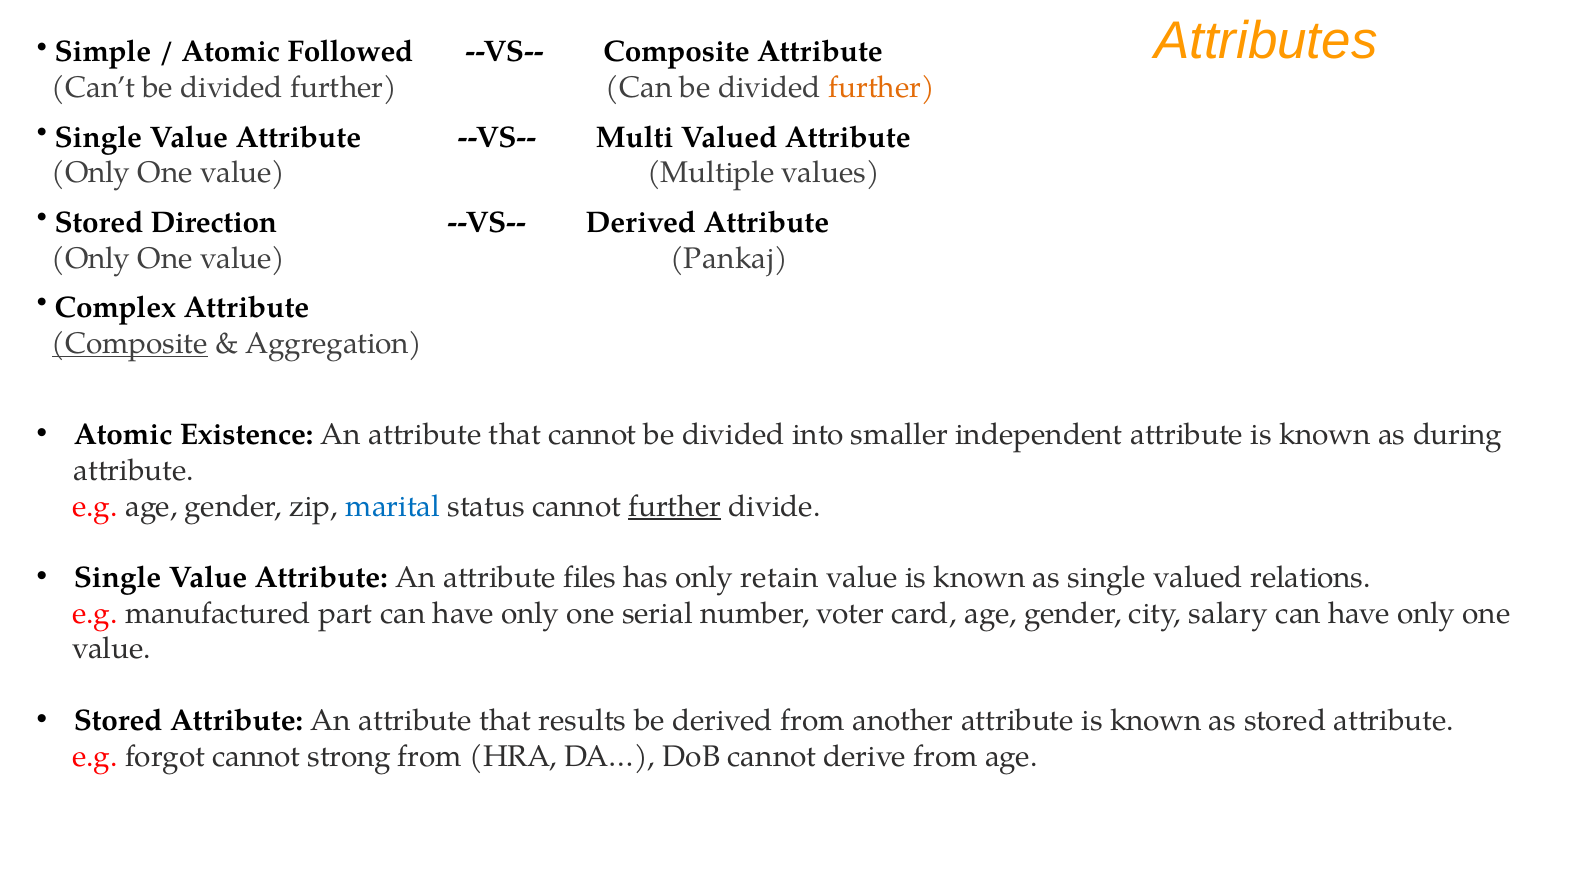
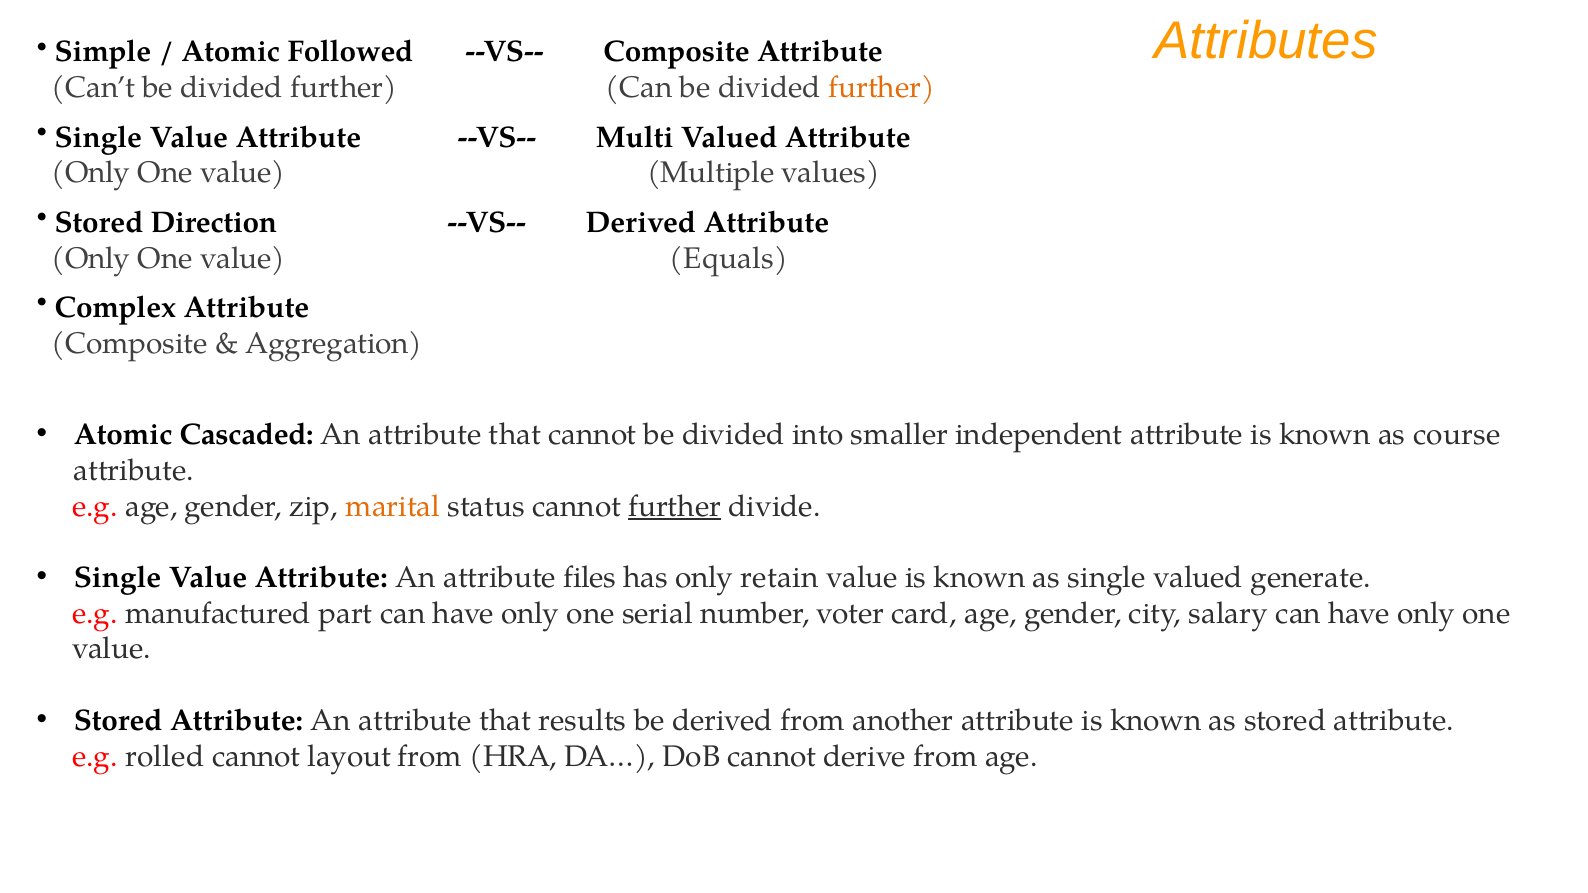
Pankaj: Pankaj -> Equals
Composite at (130, 344) underline: present -> none
Existence: Existence -> Cascaded
during: during -> course
marital colour: blue -> orange
relations: relations -> generate
forgot: forgot -> rolled
strong: strong -> layout
